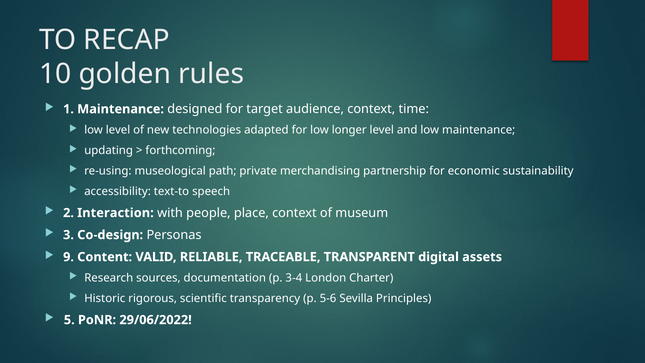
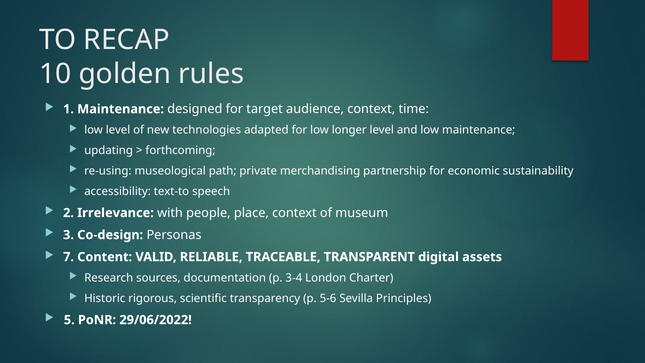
Interaction: Interaction -> Irrelevance
9: 9 -> 7
